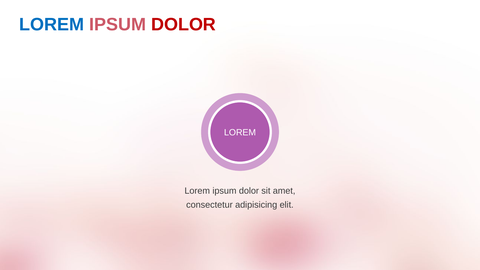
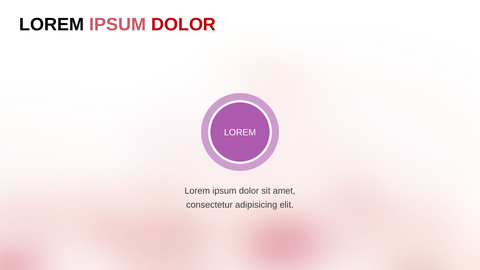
LOREM at (52, 25) colour: blue -> black
